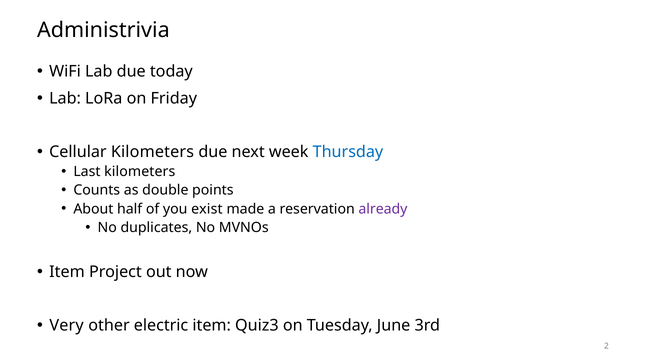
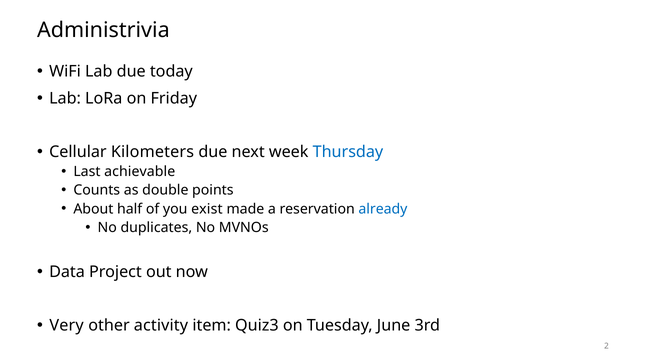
Last kilometers: kilometers -> achievable
already colour: purple -> blue
Item at (67, 272): Item -> Data
electric: electric -> activity
